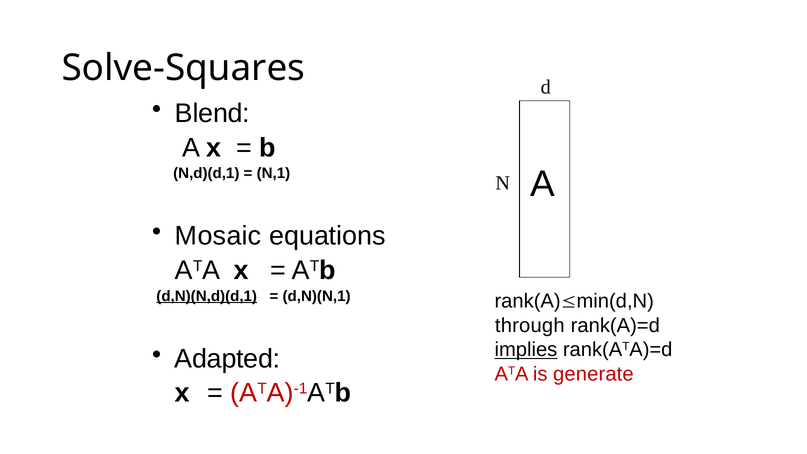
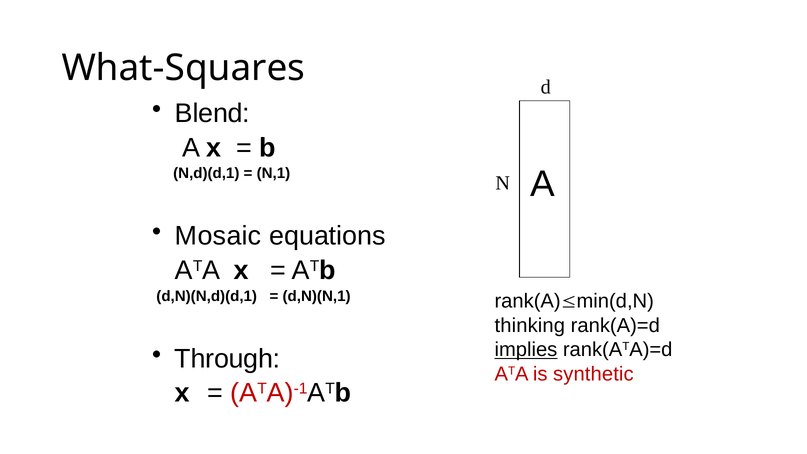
Solve-Squares: Solve-Squares -> What-Squares
d,N)(N,d)(d,1 underline: present -> none
through: through -> thinking
Adapted: Adapted -> Through
generate: generate -> synthetic
